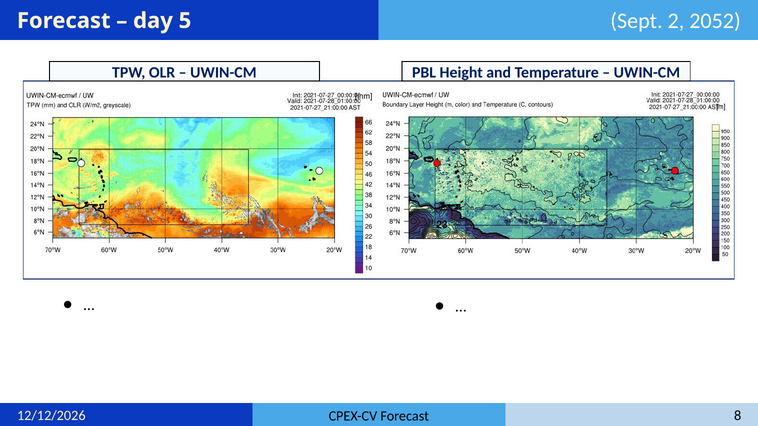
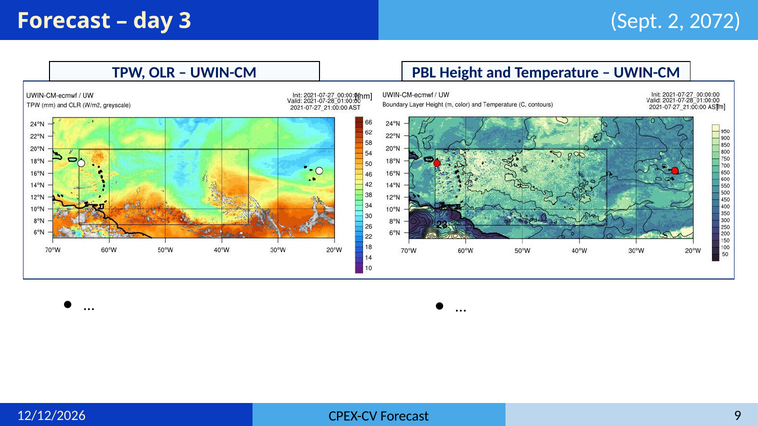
5: 5 -> 3
2052: 2052 -> 2072
8: 8 -> 9
